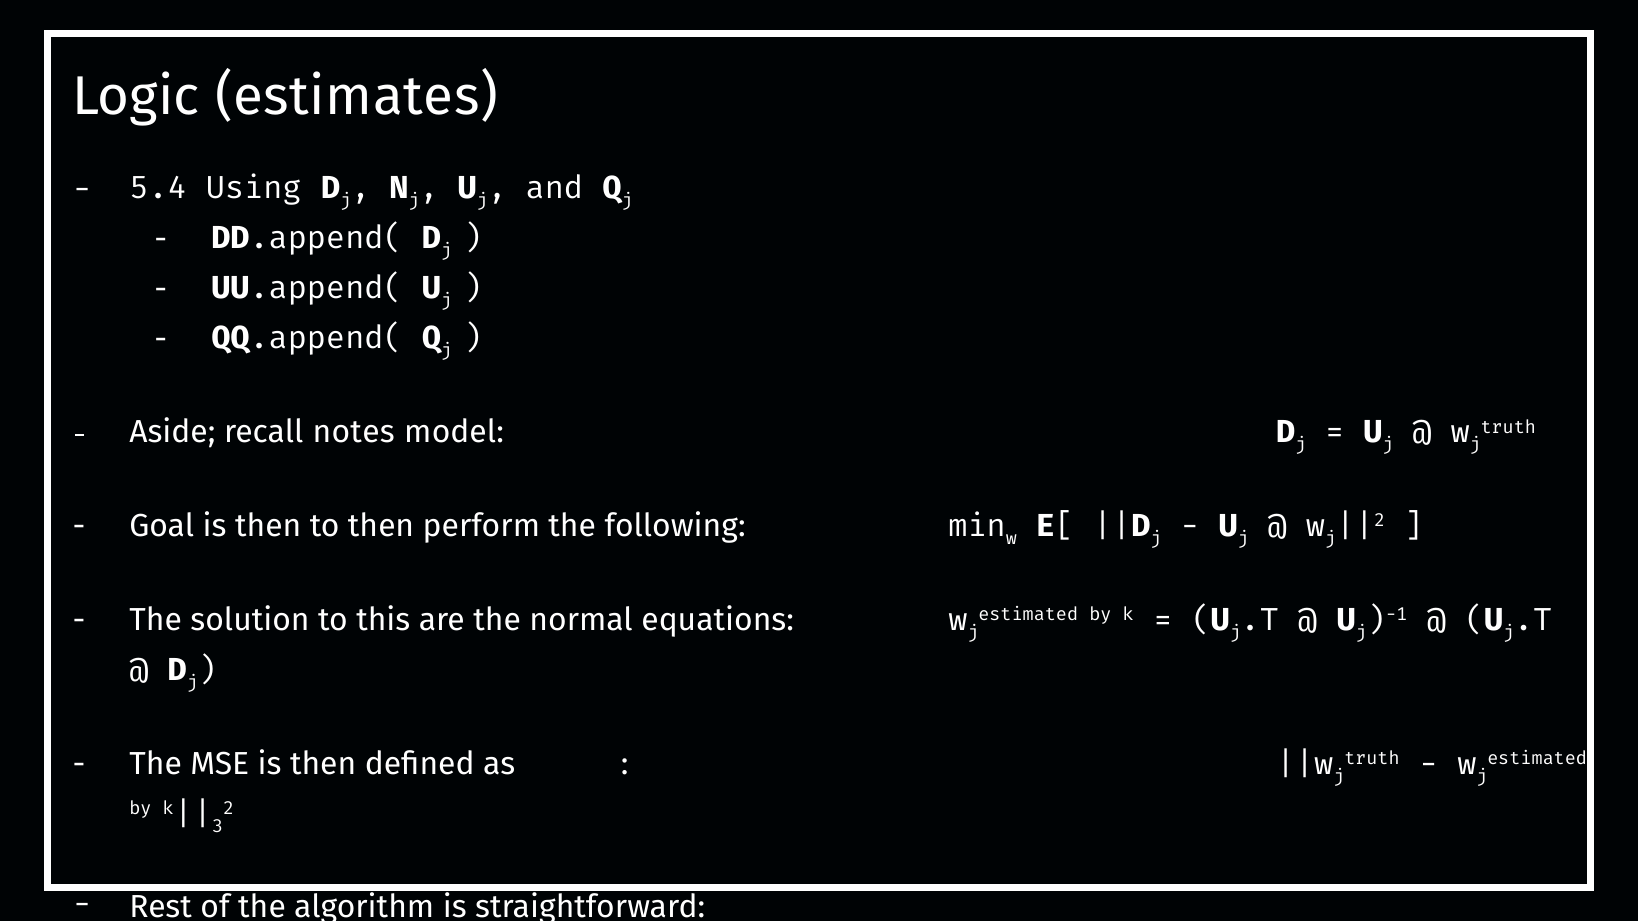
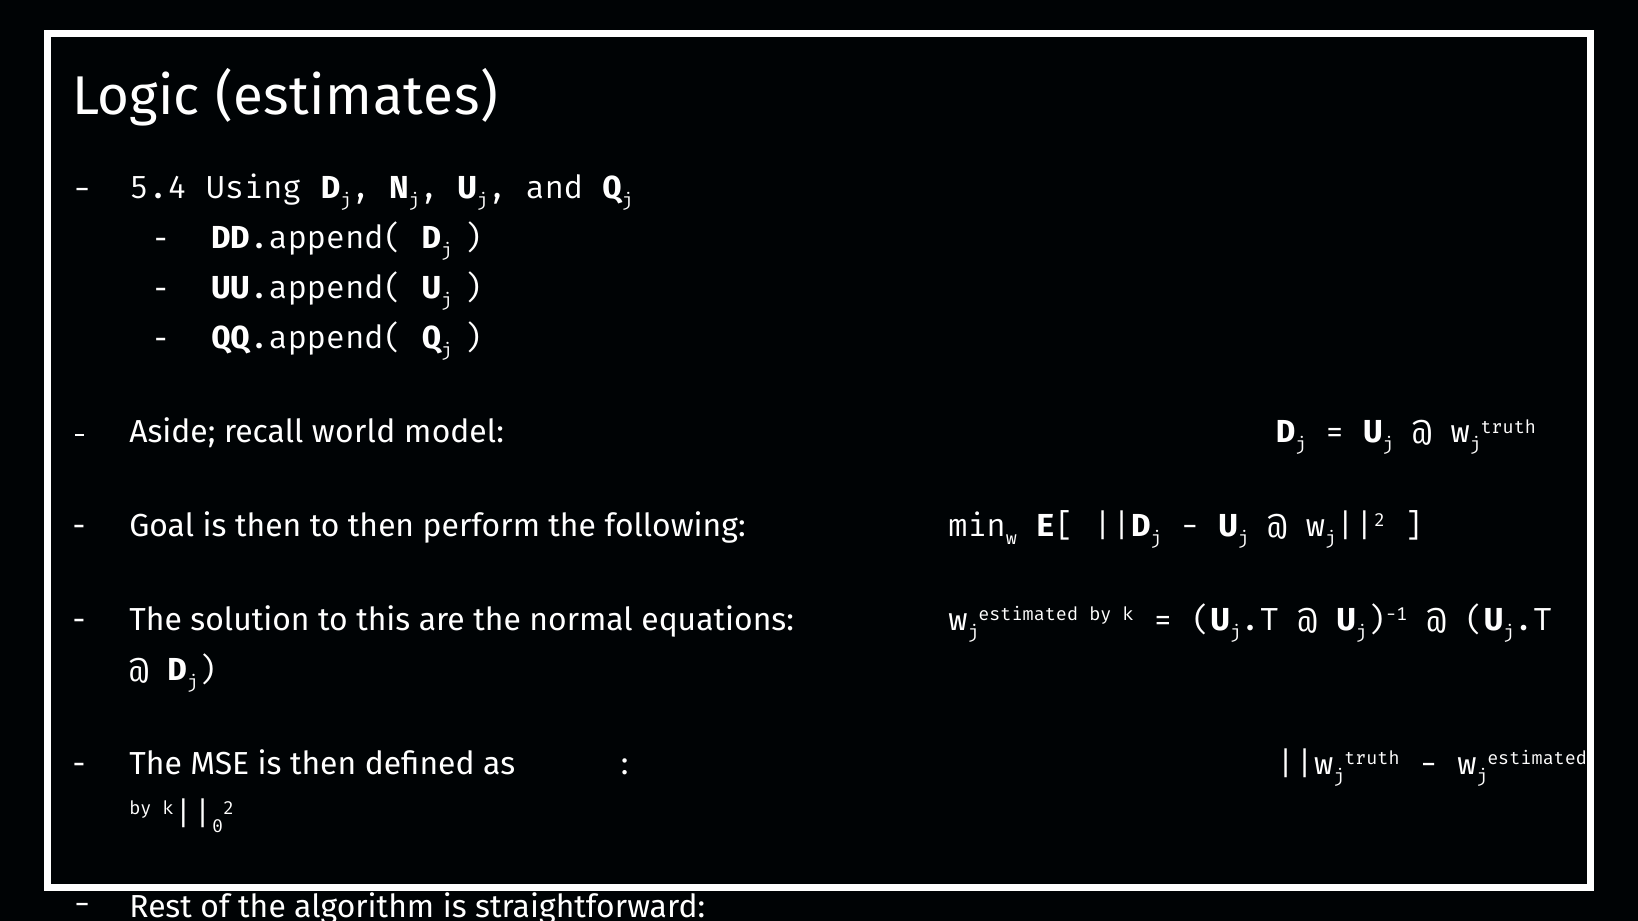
notes: notes -> world
3: 3 -> 0
